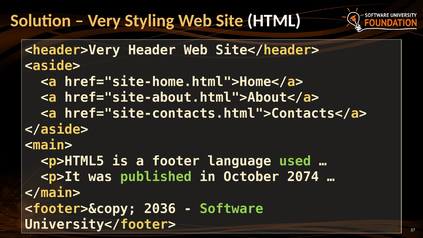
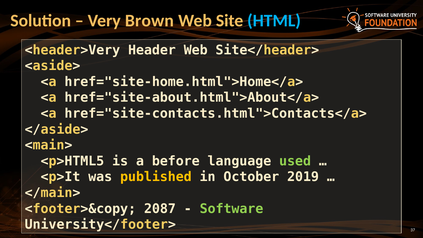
Styling: Styling -> Brown
HTML colour: white -> light blue
footer: footer -> before
published colour: light green -> yellow
2074: 2074 -> 2019
2036: 2036 -> 2087
